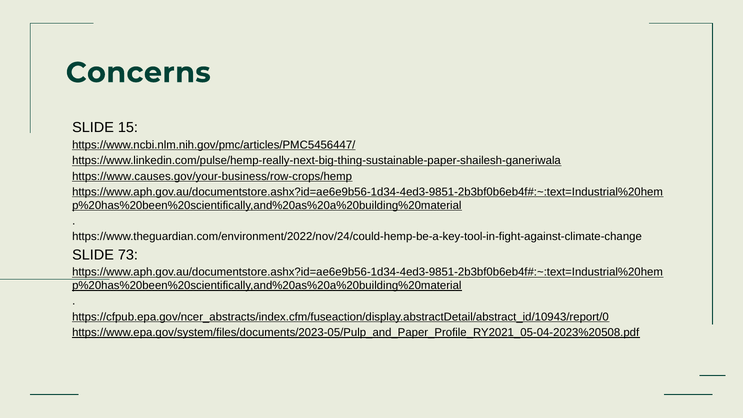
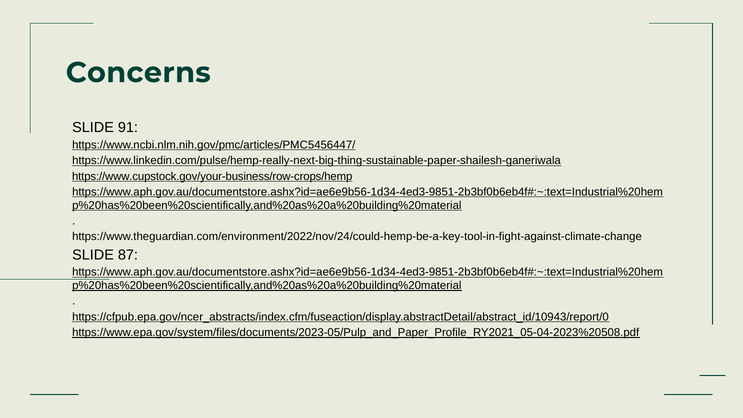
15: 15 -> 91
https://www.causes.gov/your-business/row-crops/hemp: https://www.causes.gov/your-business/row-crops/hemp -> https://www.cupstock.gov/your-business/row-crops/hemp
73: 73 -> 87
